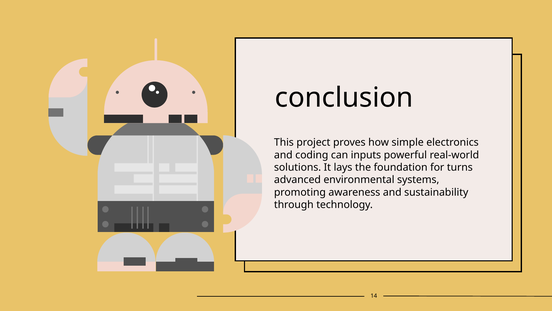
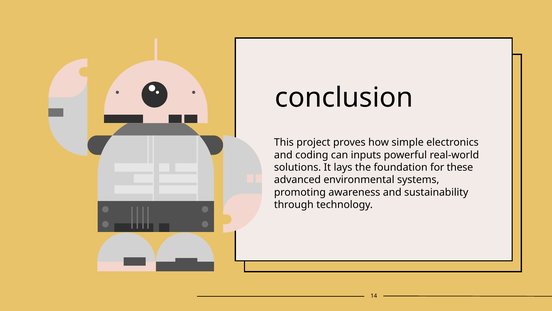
turns: turns -> these
